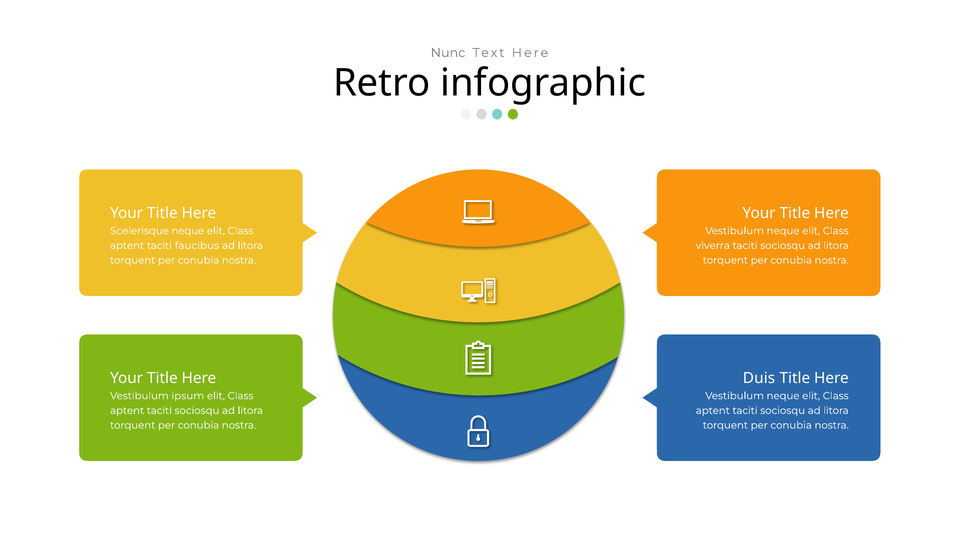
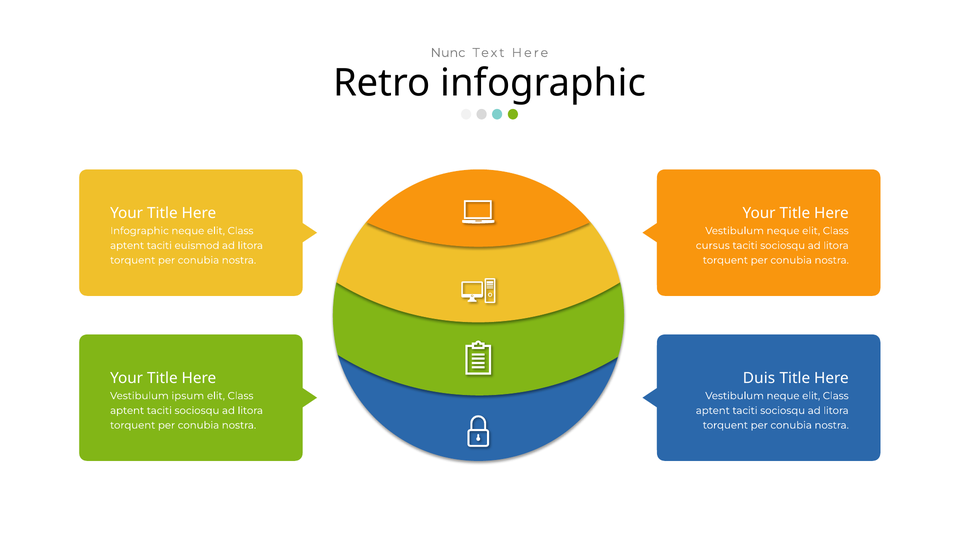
Scelerisque at (139, 231): Scelerisque -> Infographic
faucibus: faucibus -> euismod
viverra: viverra -> cursus
